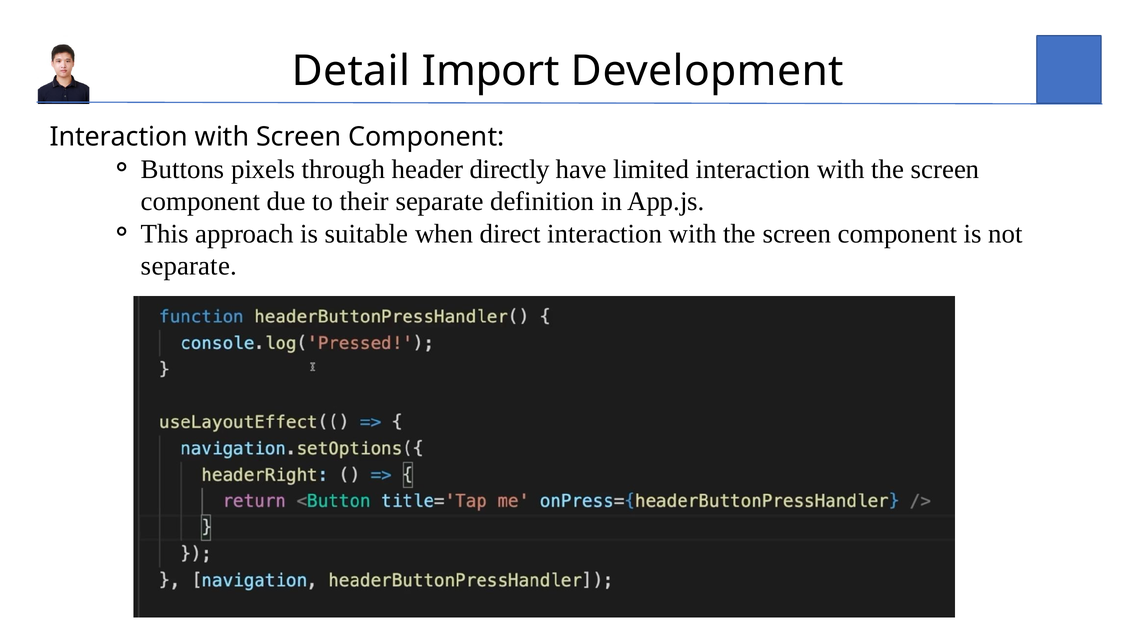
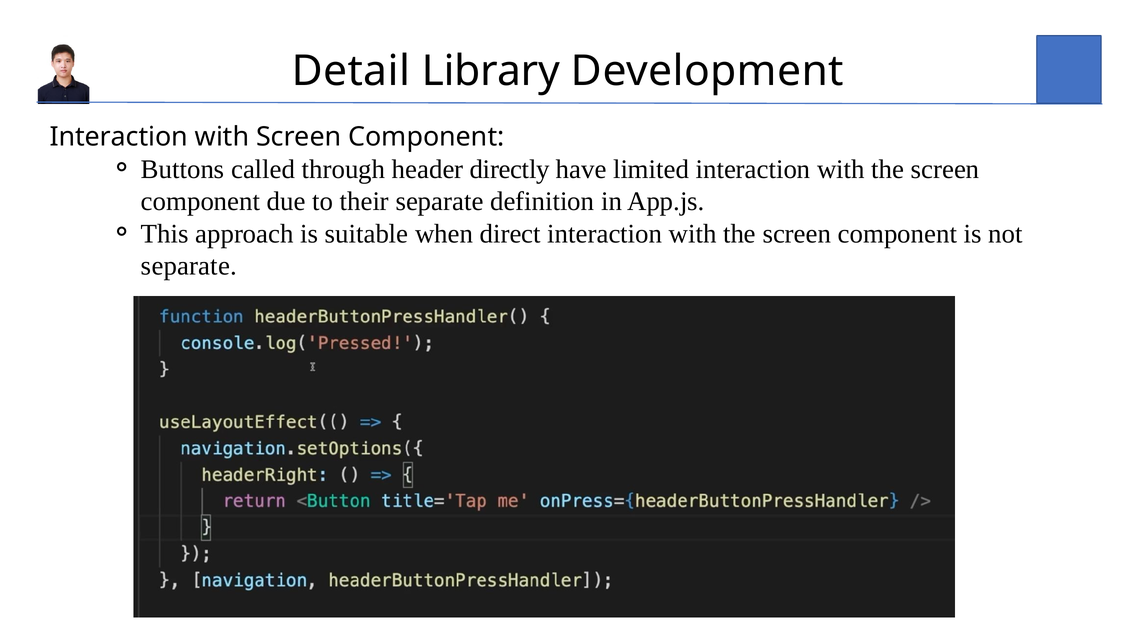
Import: Import -> Library
pixels: pixels -> called
